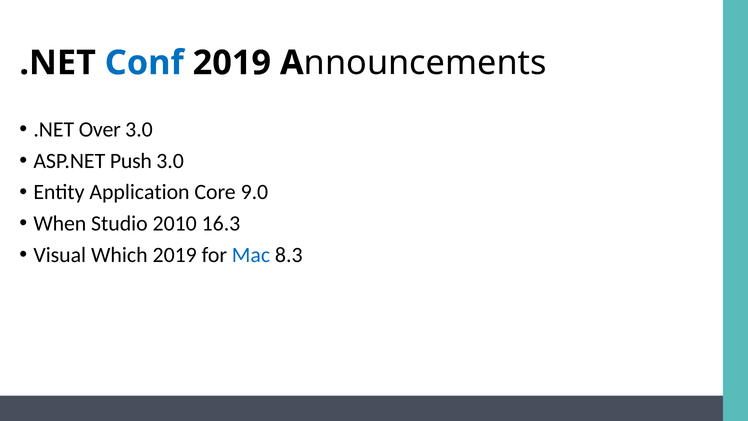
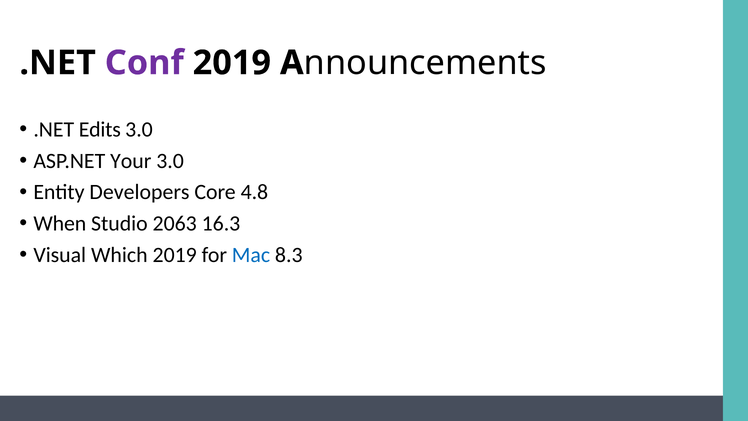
Conf colour: blue -> purple
Over: Over -> Edits
Push: Push -> Your
Application: Application -> Developers
9.0: 9.0 -> 4.8
2010: 2010 -> 2063
